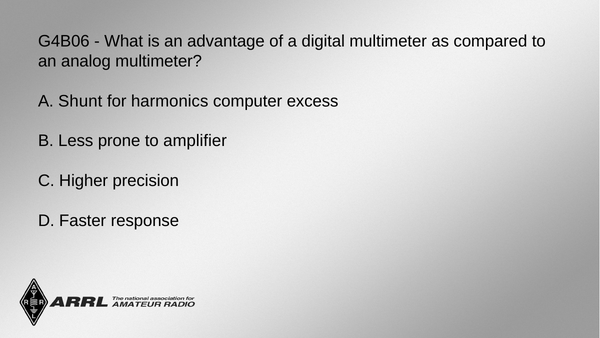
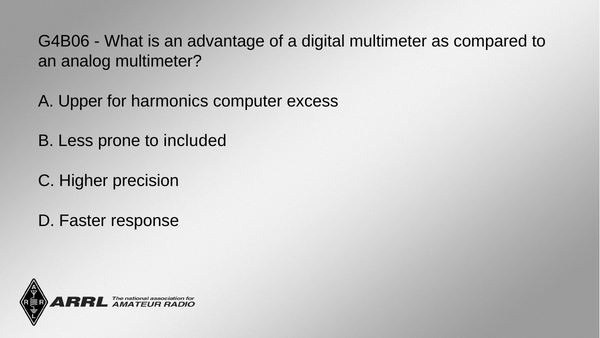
Shunt: Shunt -> Upper
amplifier: amplifier -> included
